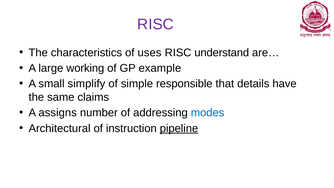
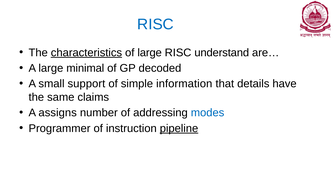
RISC at (156, 24) colour: purple -> blue
characteristics underline: none -> present
of uses: uses -> large
working: working -> minimal
example: example -> decoded
simplify: simplify -> support
responsible: responsible -> information
Architectural: Architectural -> Programmer
